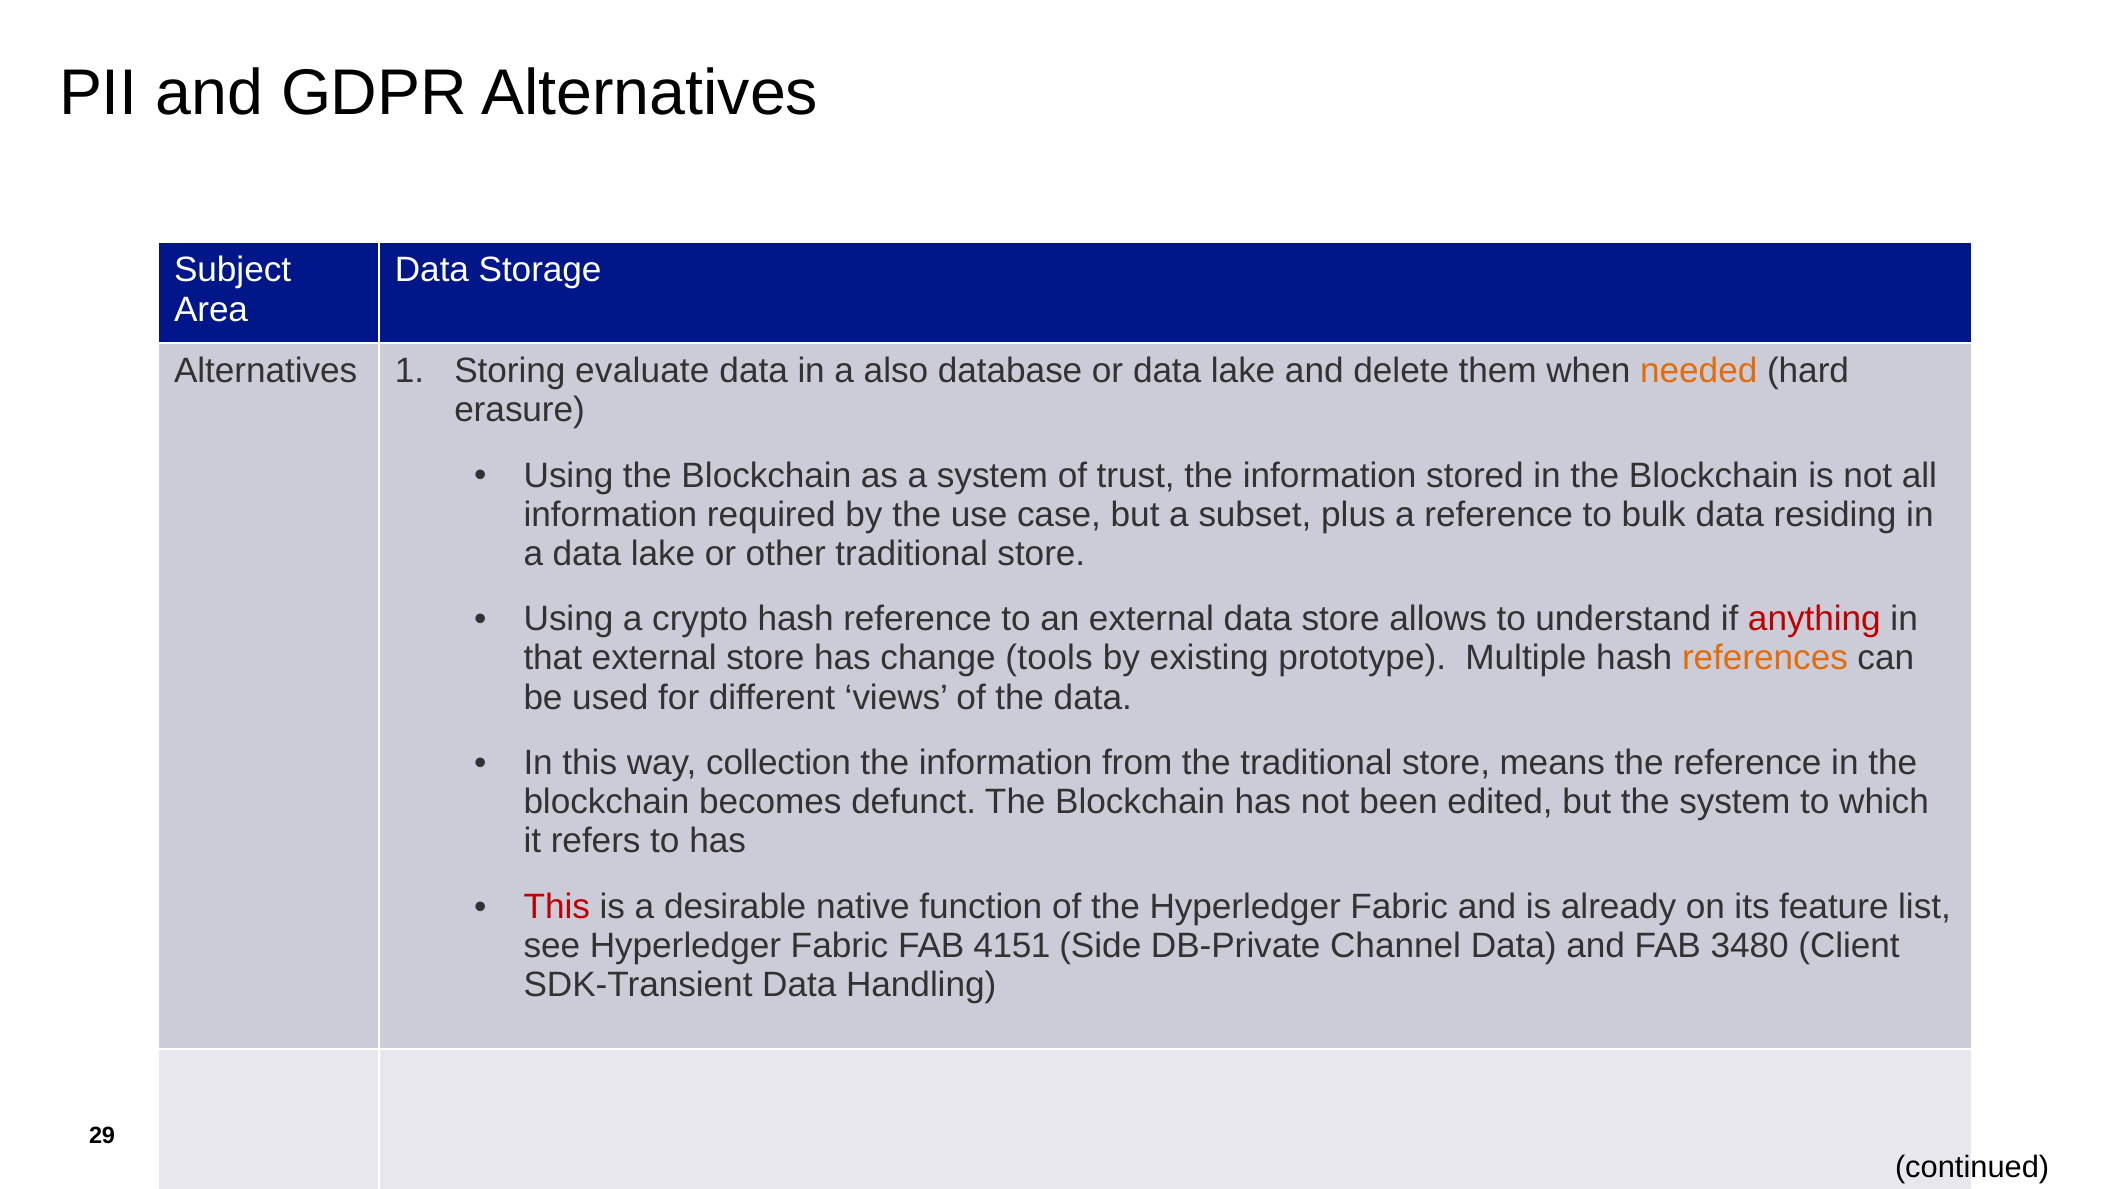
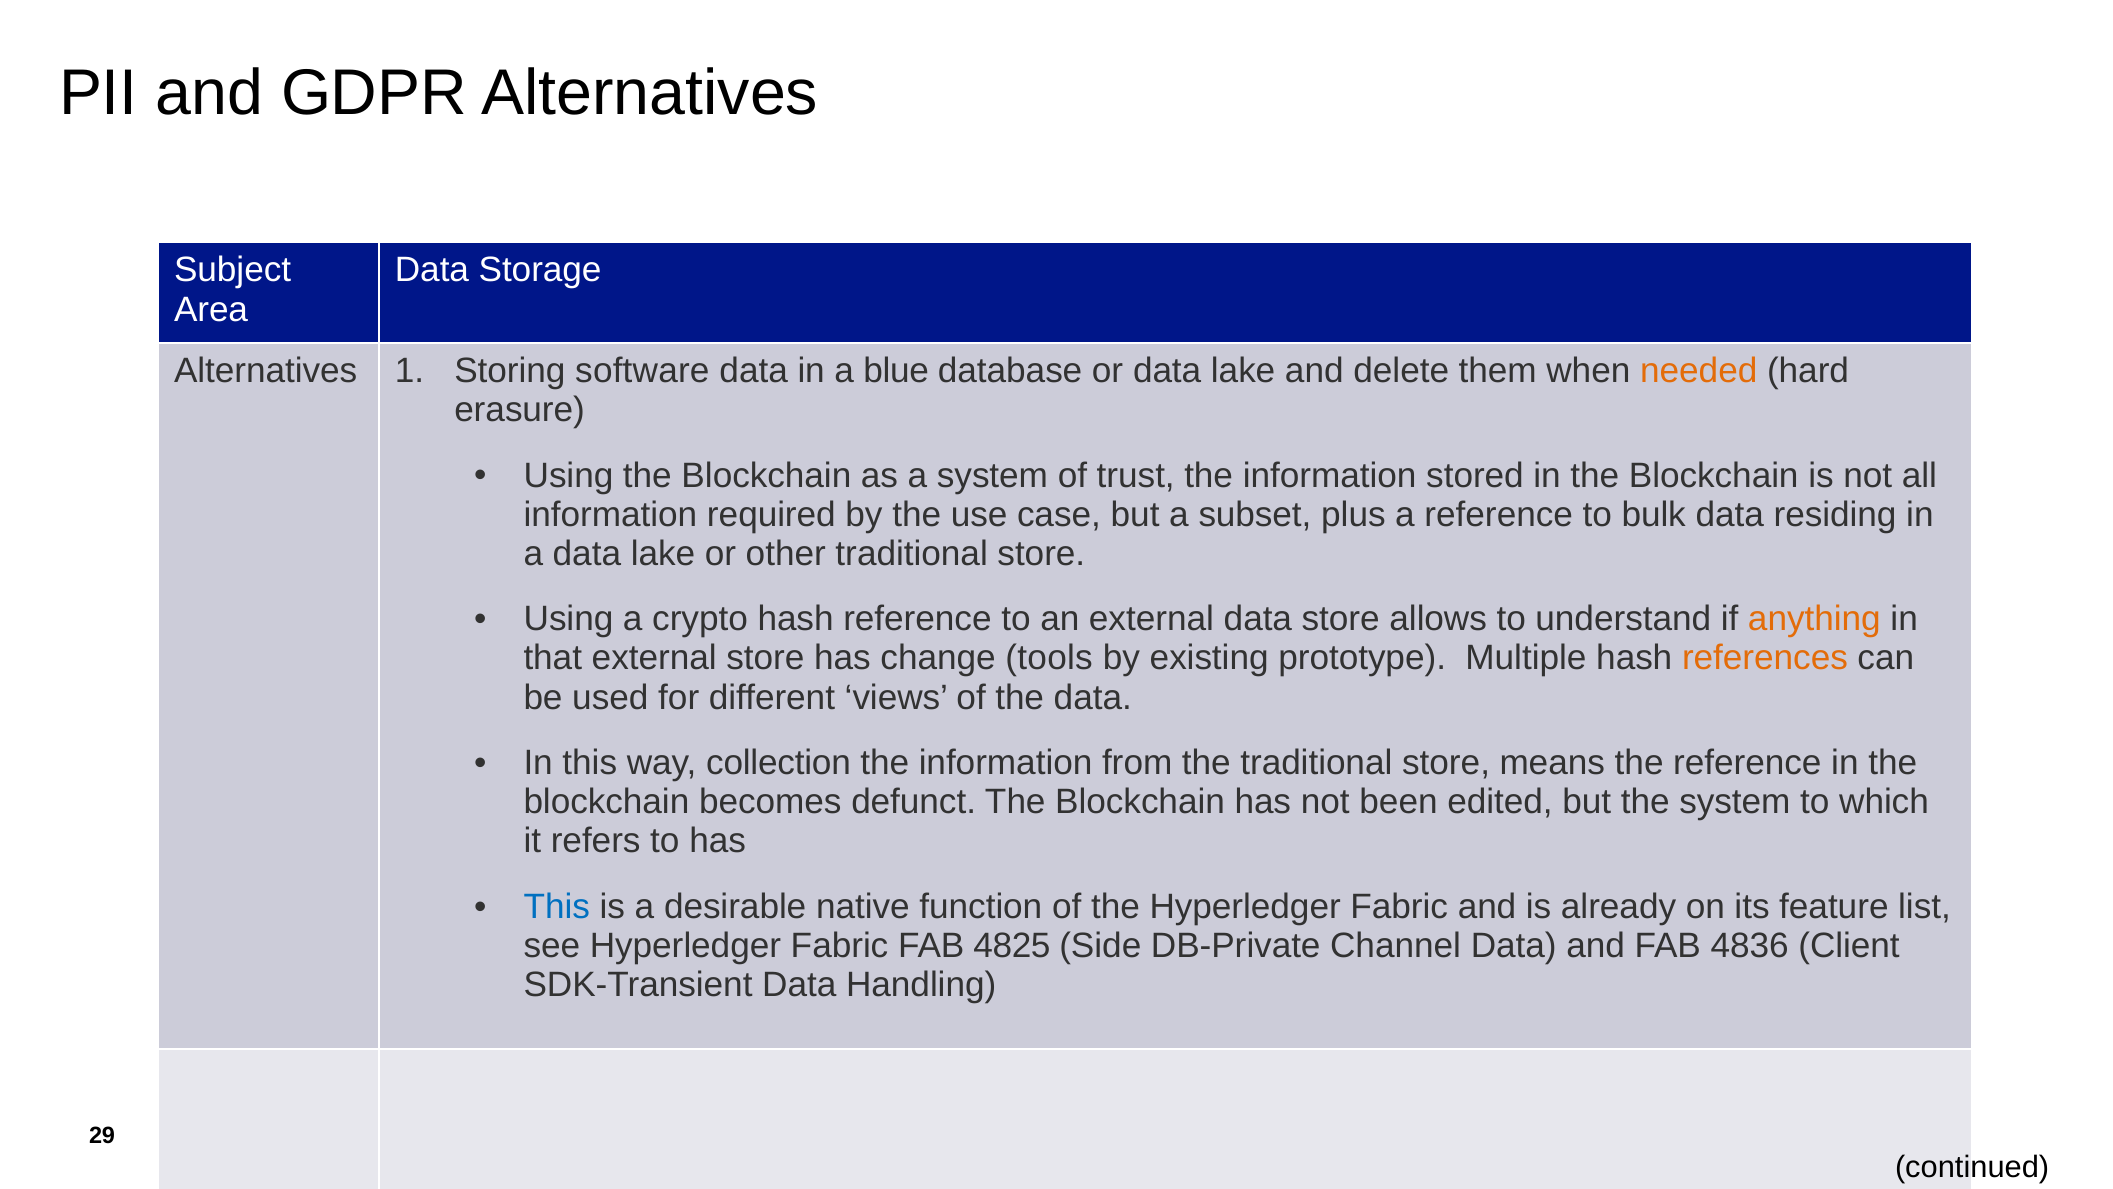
evaluate: evaluate -> software
also: also -> blue
anything colour: red -> orange
This at (557, 906) colour: red -> blue
4151: 4151 -> 4825
3480: 3480 -> 4836
